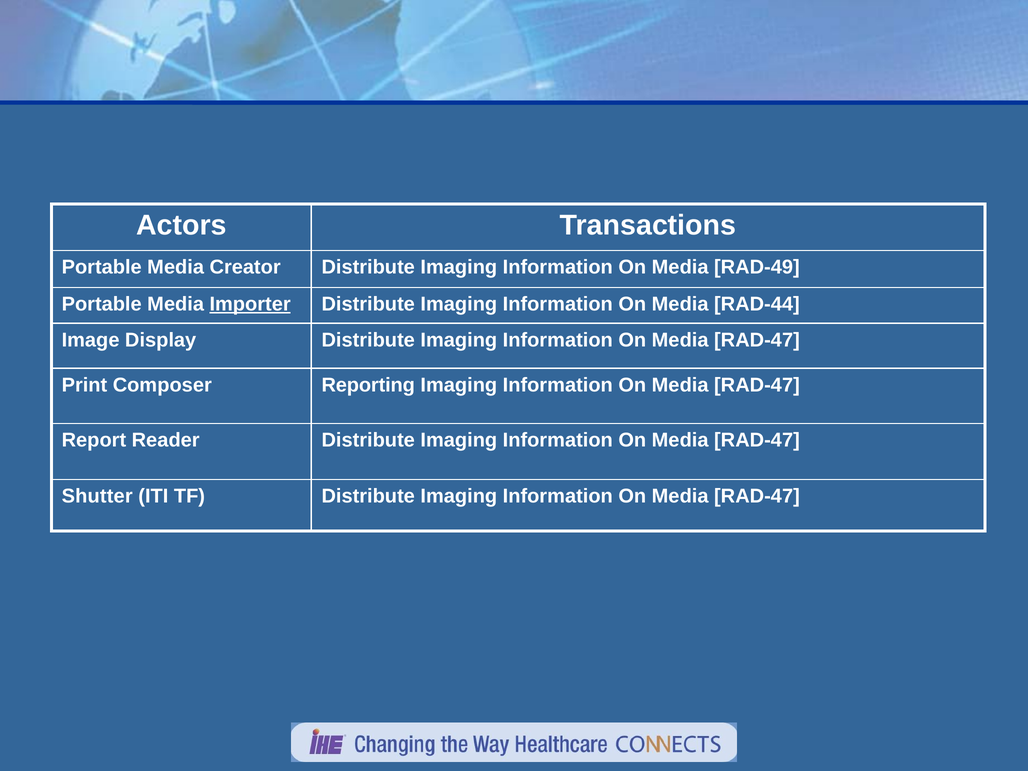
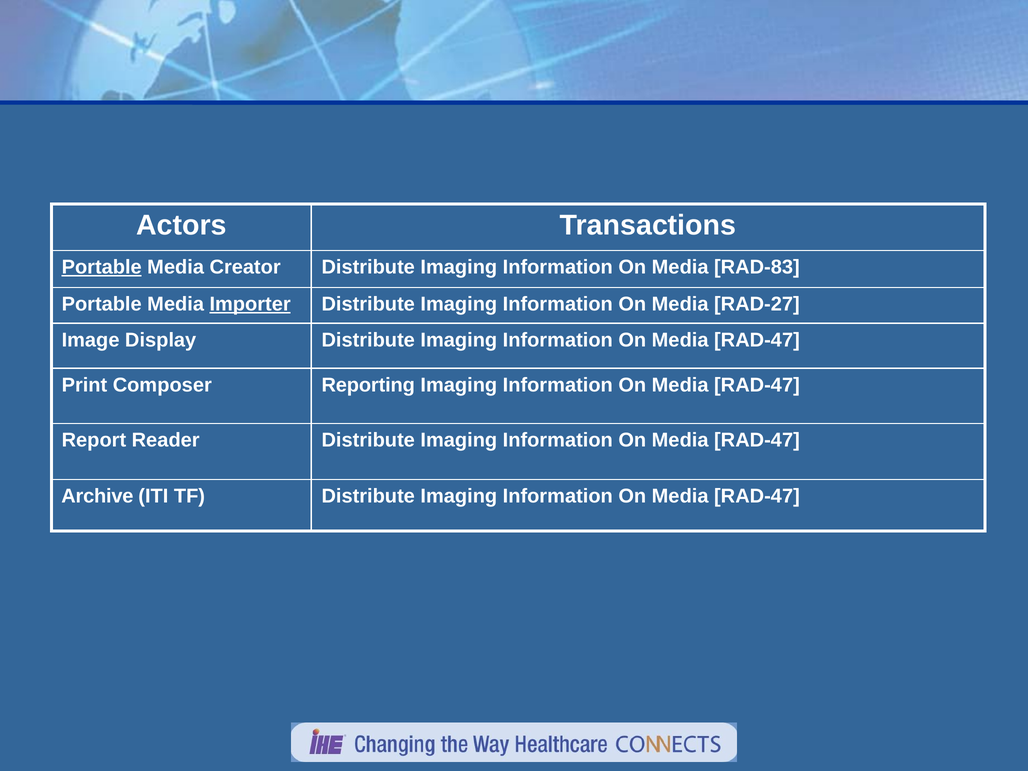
Portable at (102, 267) underline: none -> present
RAD-49: RAD-49 -> RAD-83
RAD-44: RAD-44 -> RAD-27
Shutter: Shutter -> Archive
